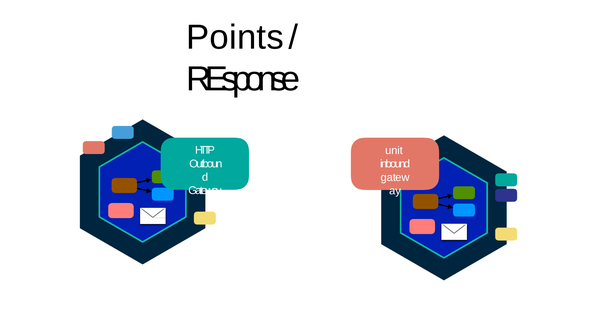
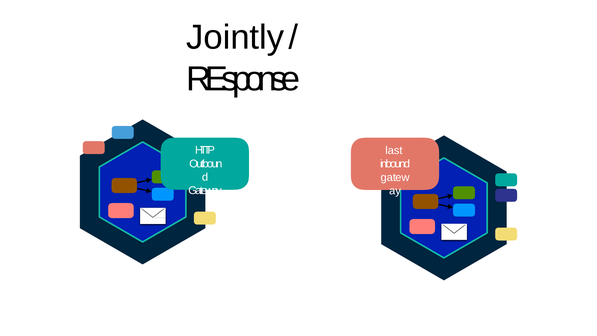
Points: Points -> Jointly
unit: unit -> last
